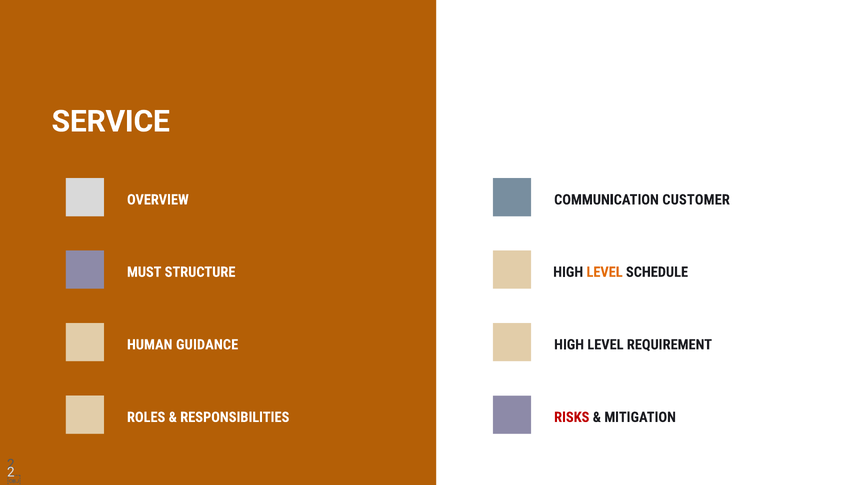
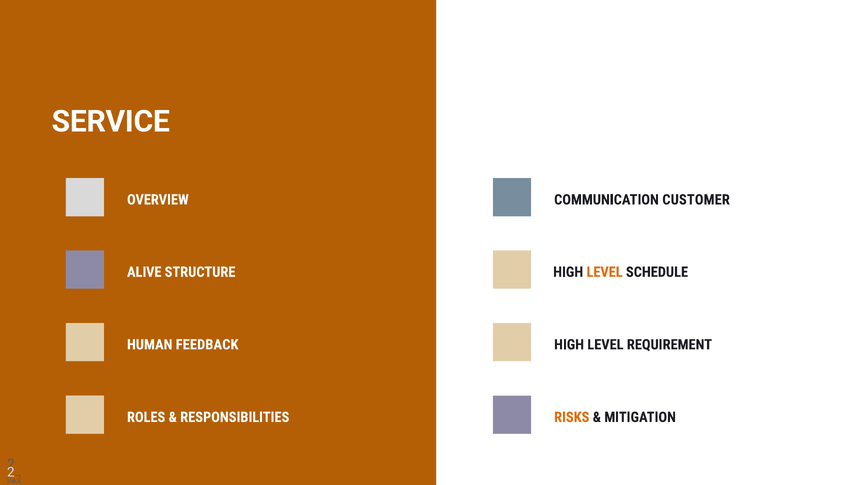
MUST: MUST -> ALIVE
GUIDANCE: GUIDANCE -> FEEDBACK
RISKS colour: red -> orange
